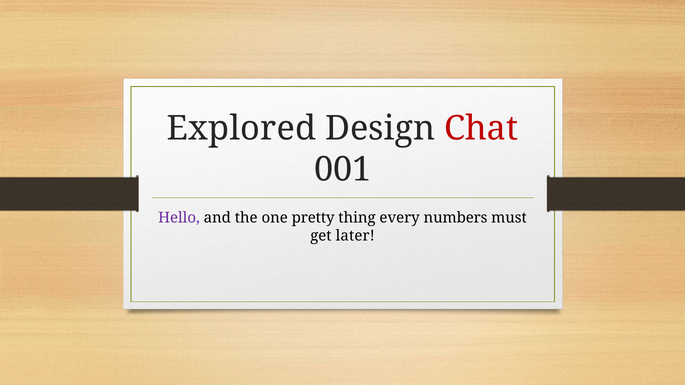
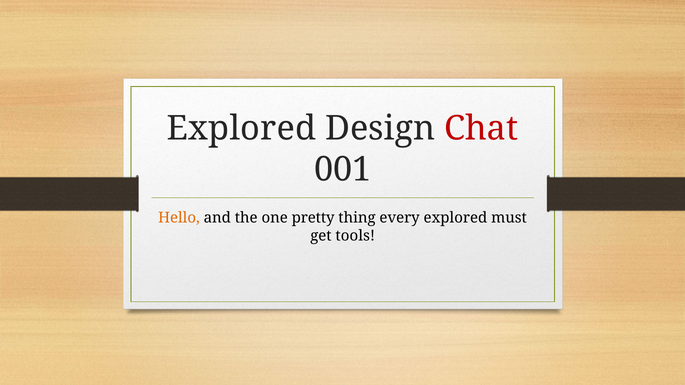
Hello colour: purple -> orange
every numbers: numbers -> explored
later: later -> tools
